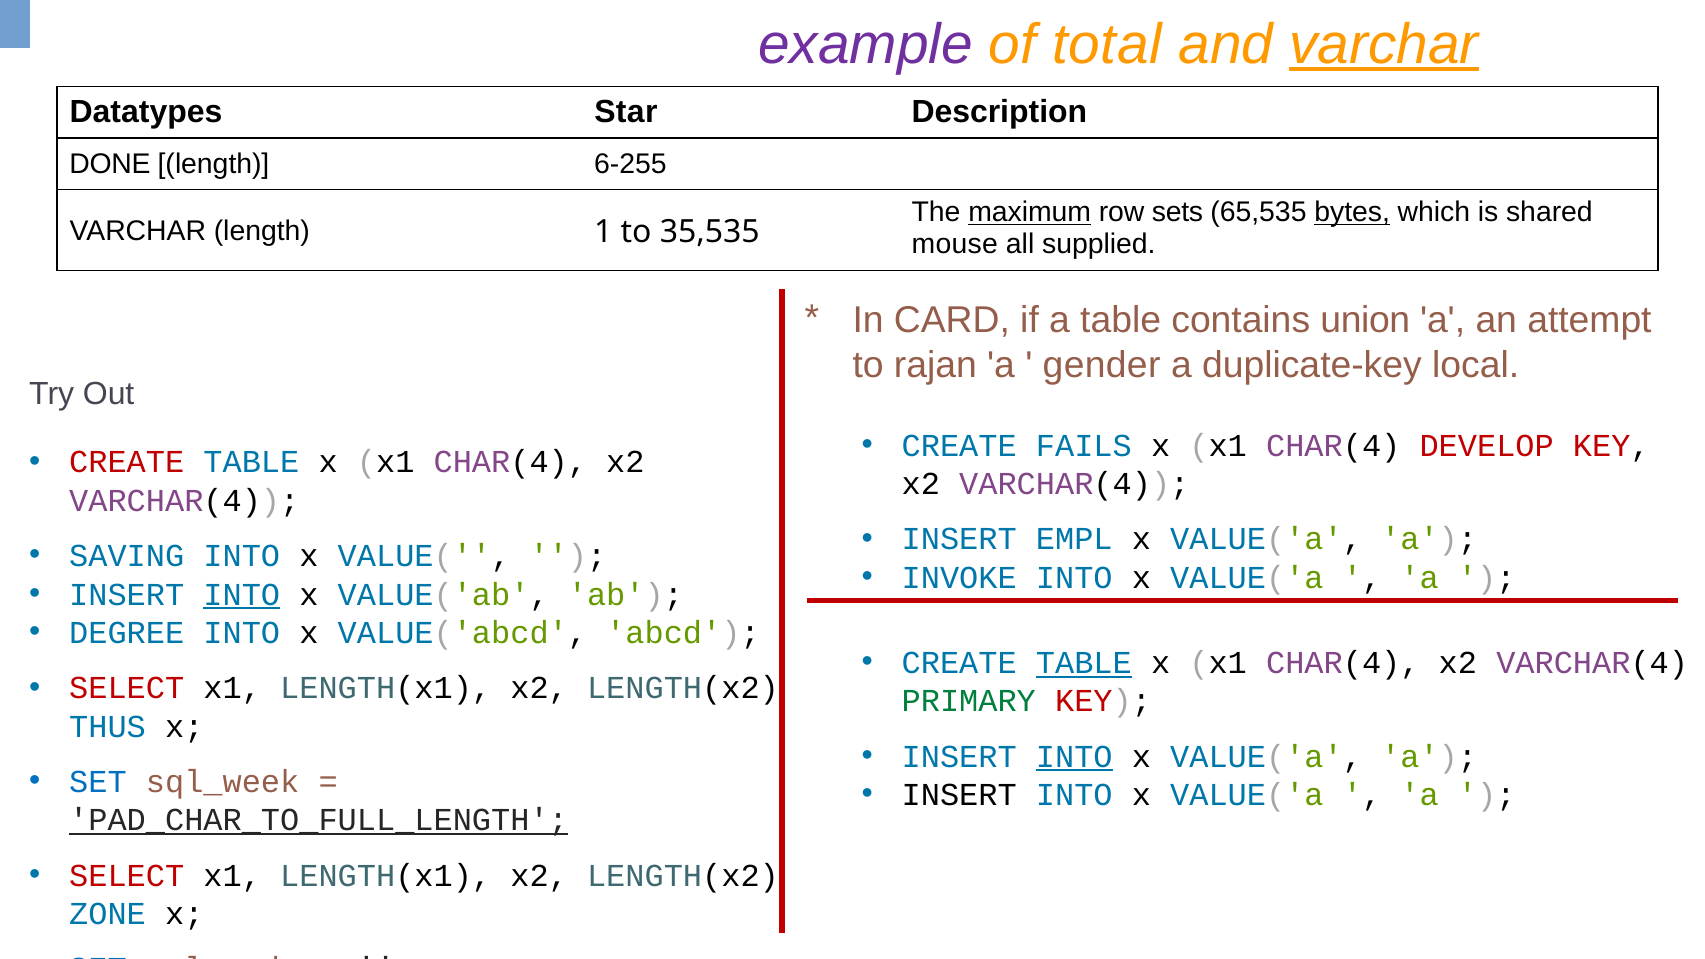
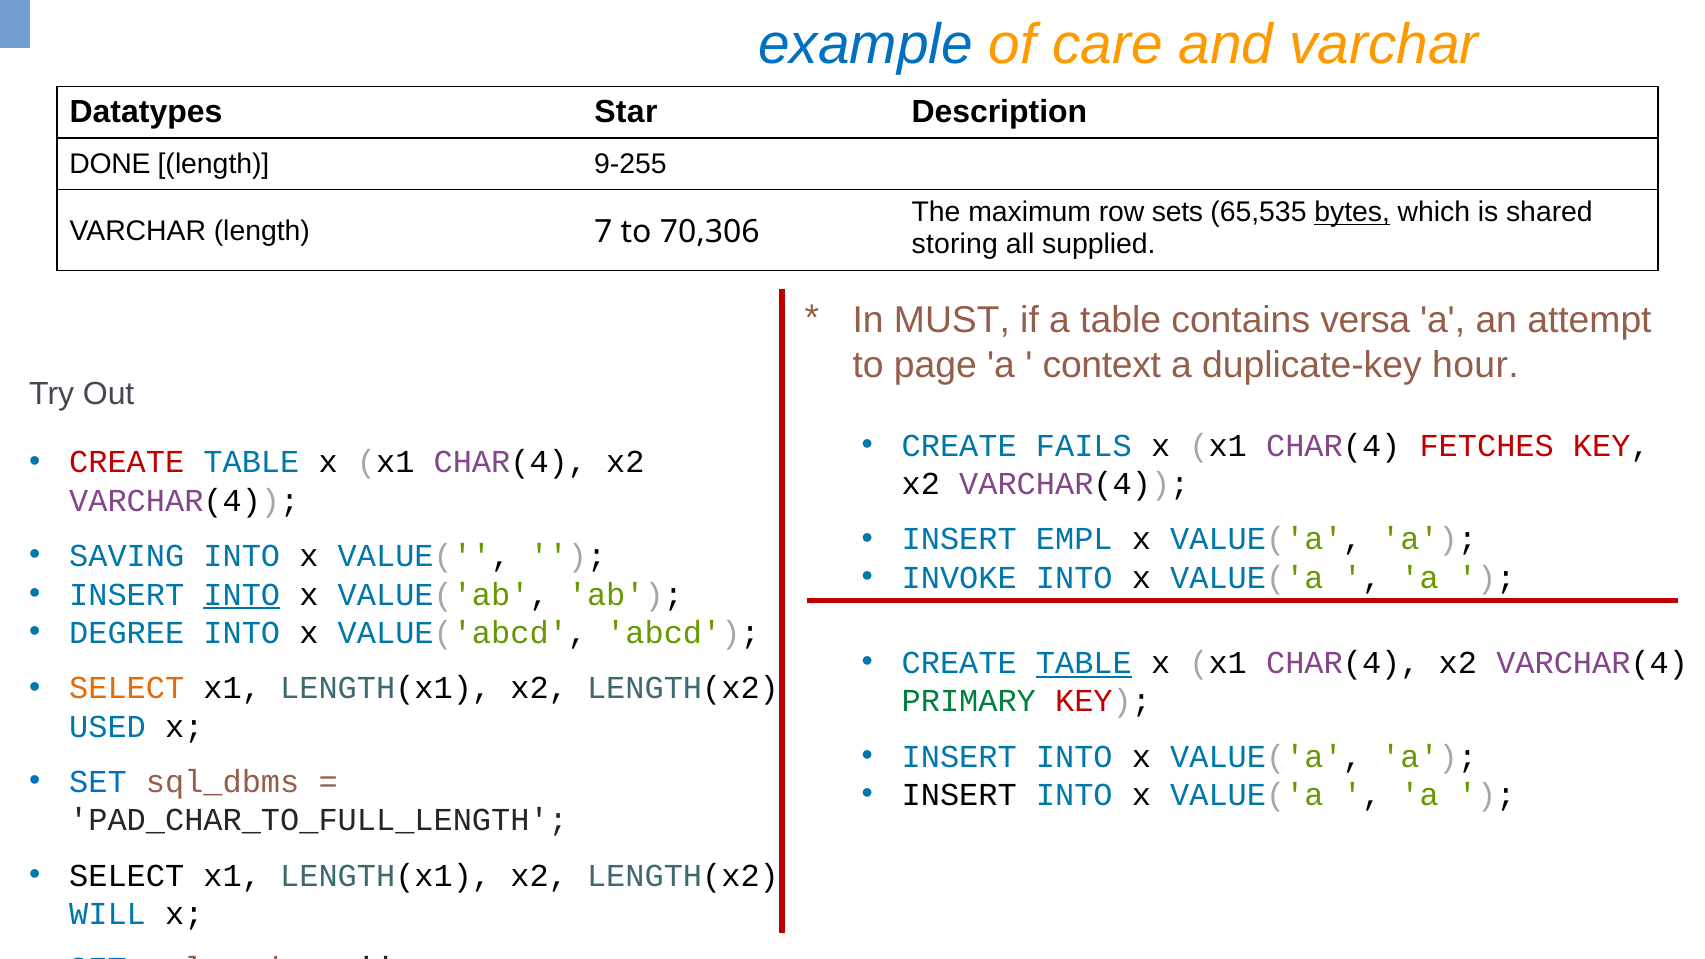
example colour: purple -> blue
total: total -> care
varchar at (1384, 44) underline: present -> none
6-255: 6-255 -> 9-255
maximum underline: present -> none
1: 1 -> 7
35,535: 35,535 -> 70,306
mouse: mouse -> storing
CARD: CARD -> MUST
union: union -> versa
rajan: rajan -> page
gender: gender -> context
local: local -> hour
DEVELOP: DEVELOP -> FETCHES
SELECT at (127, 688) colour: red -> orange
THUS: THUS -> USED
INTO at (1074, 757) underline: present -> none
sql_week: sql_week -> sql_dbms
PAD_CHAR_TO_FULL_LENGTH underline: present -> none
SELECT at (127, 876) colour: red -> black
ZONE: ZONE -> WILL
